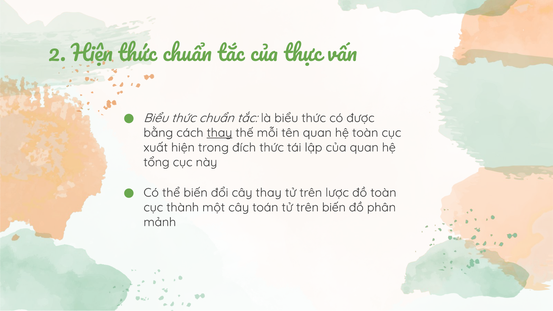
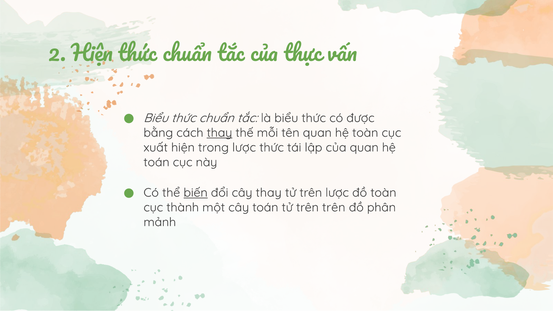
trong đích: đích -> lược
tổng at (157, 162): tổng -> toán
biến at (196, 193) underline: none -> present
trên biến: biến -> trên
